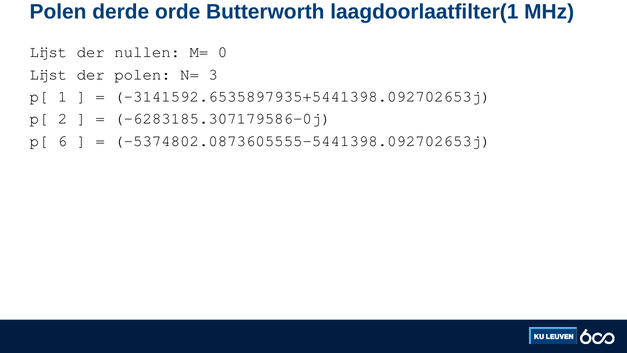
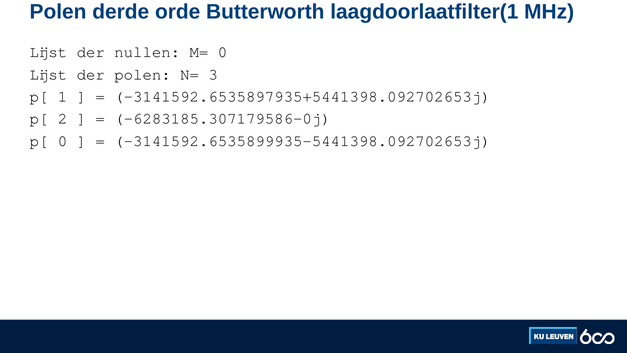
p[ 6: 6 -> 0
-5374802.0873605555-5441398.092702653j: -5374802.0873605555-5441398.092702653j -> -3141592.6535899935-5441398.092702653j
